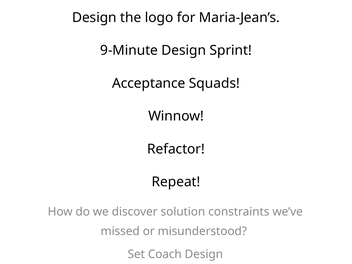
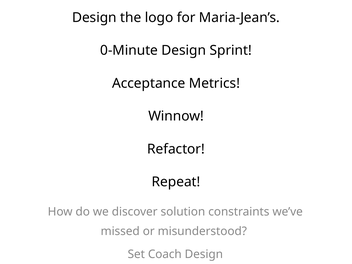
9-Minute: 9-Minute -> 0-Minute
Squads: Squads -> Metrics
